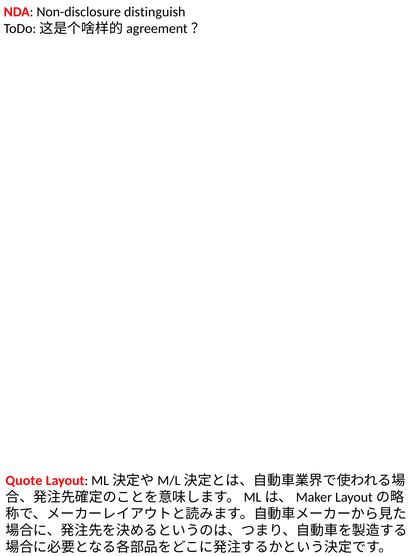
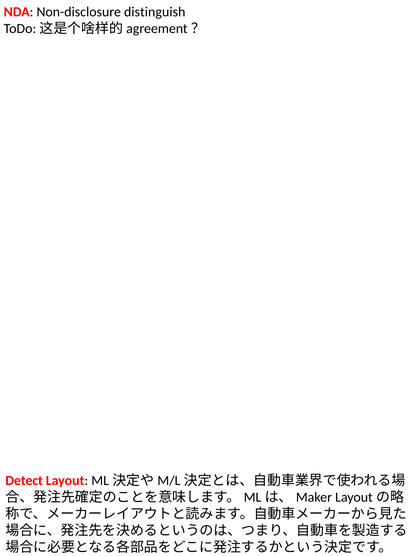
Quote: Quote -> Detect
